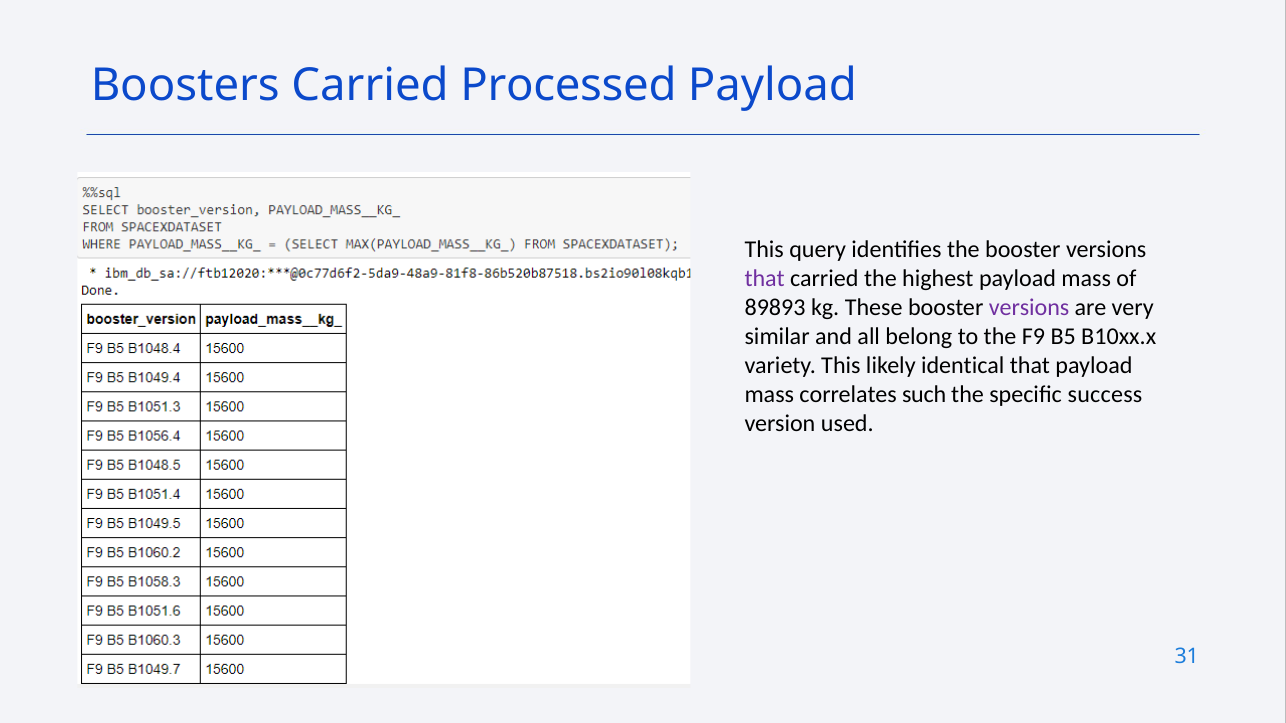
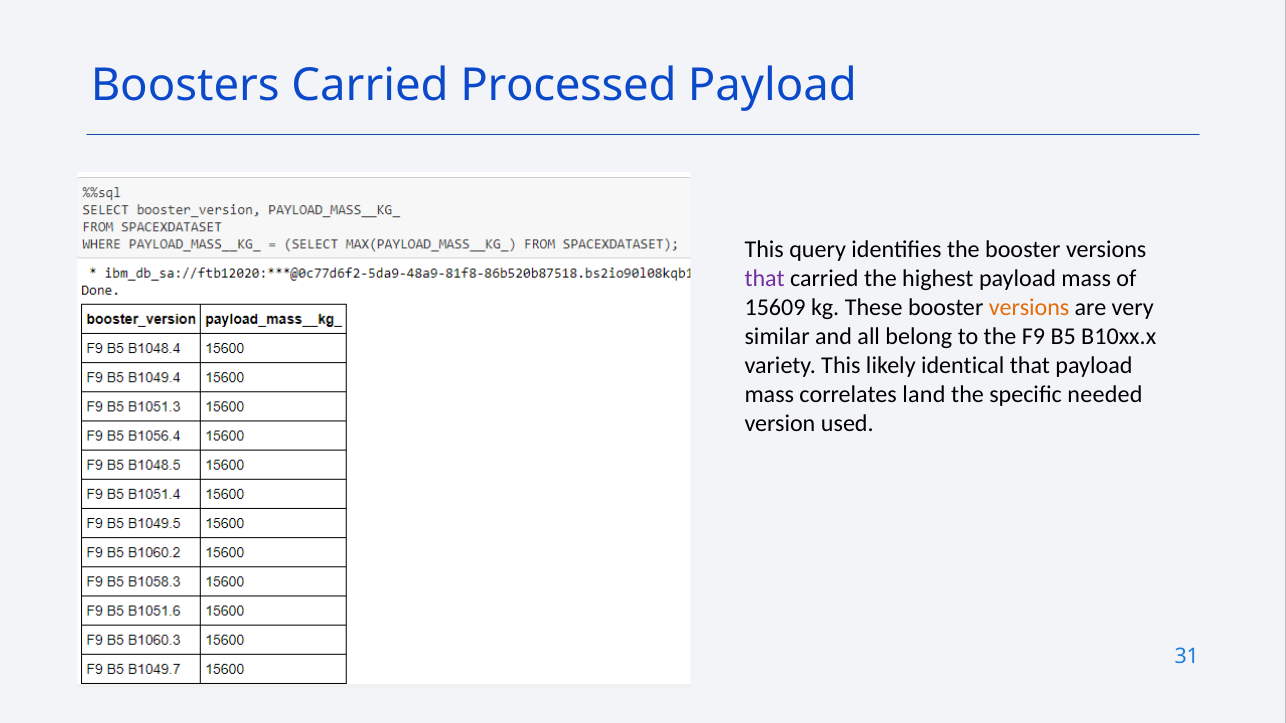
89893: 89893 -> 15609
versions at (1029, 308) colour: purple -> orange
such: such -> land
success: success -> needed
